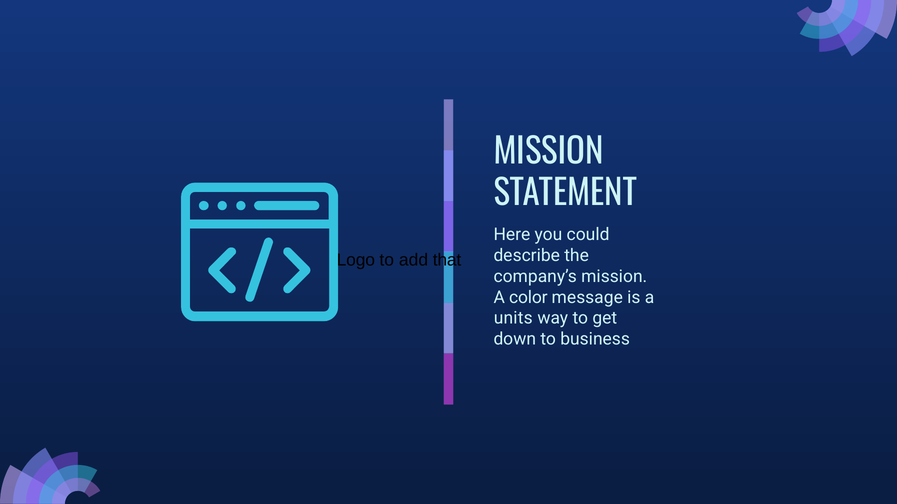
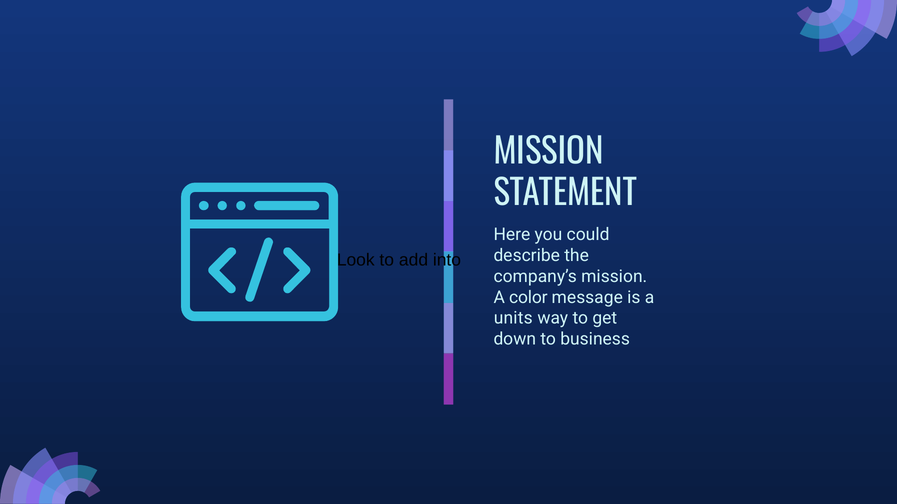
Logo: Logo -> Look
that: that -> into
